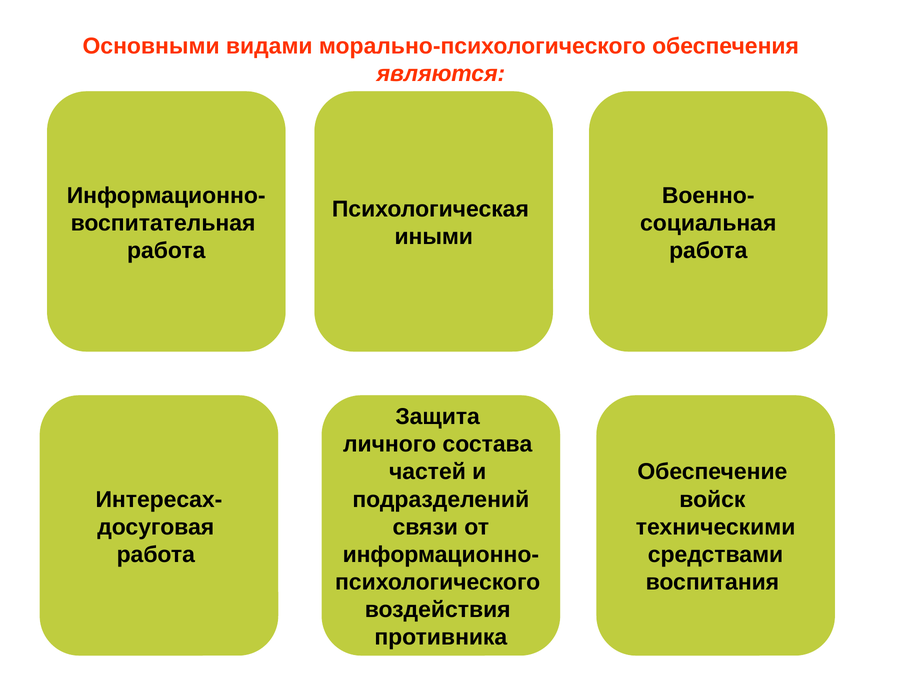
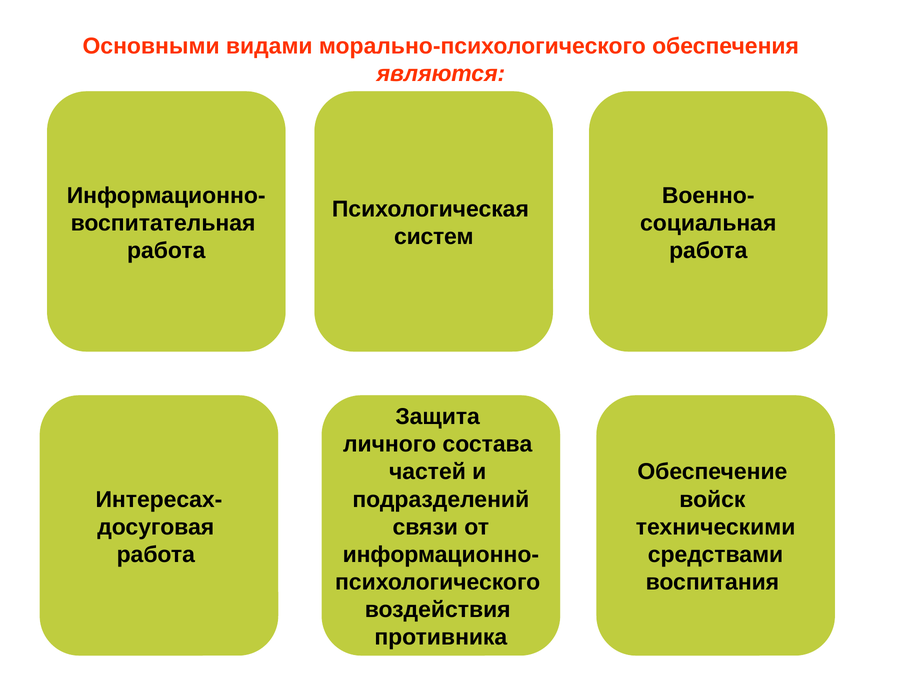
иными: иными -> систем
